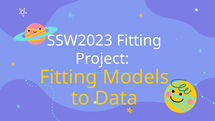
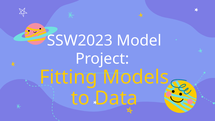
SSW2023 Fitting: Fitting -> Model
